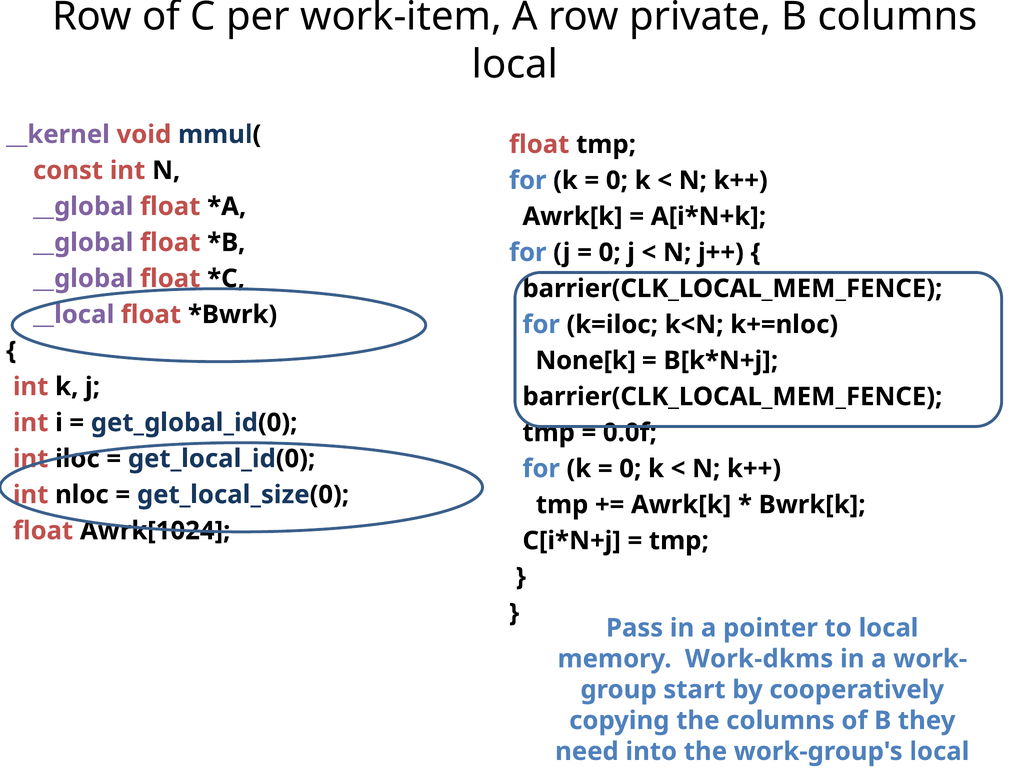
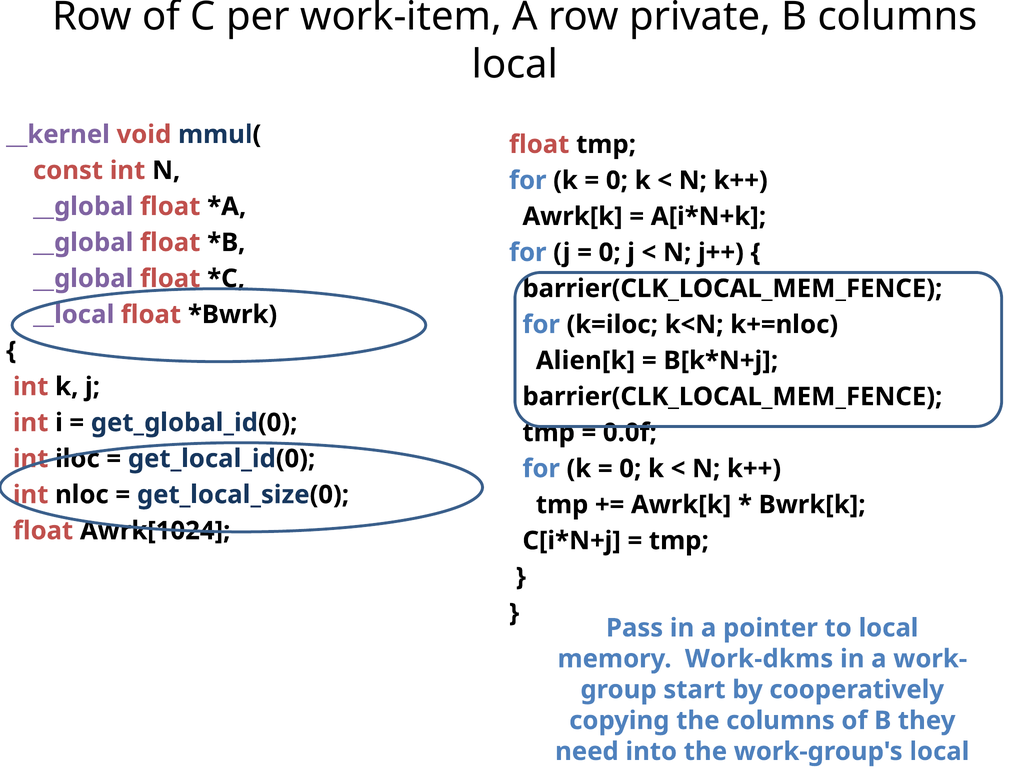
None[k: None[k -> Alien[k
